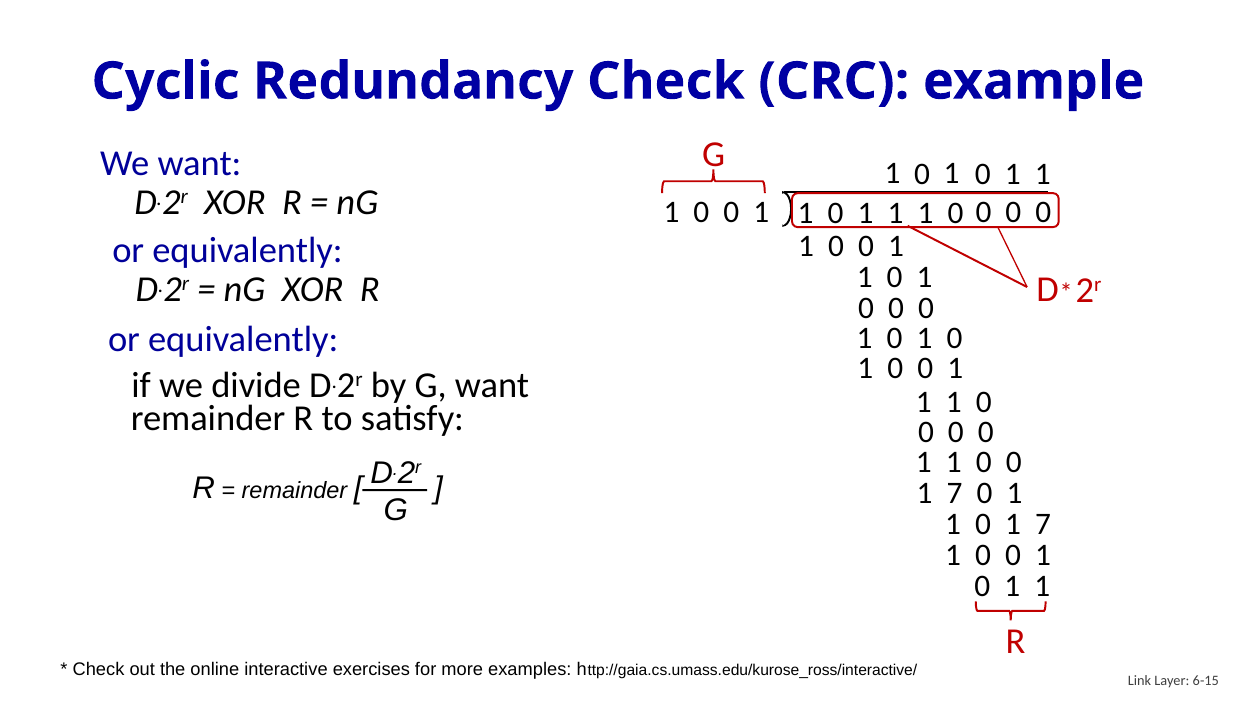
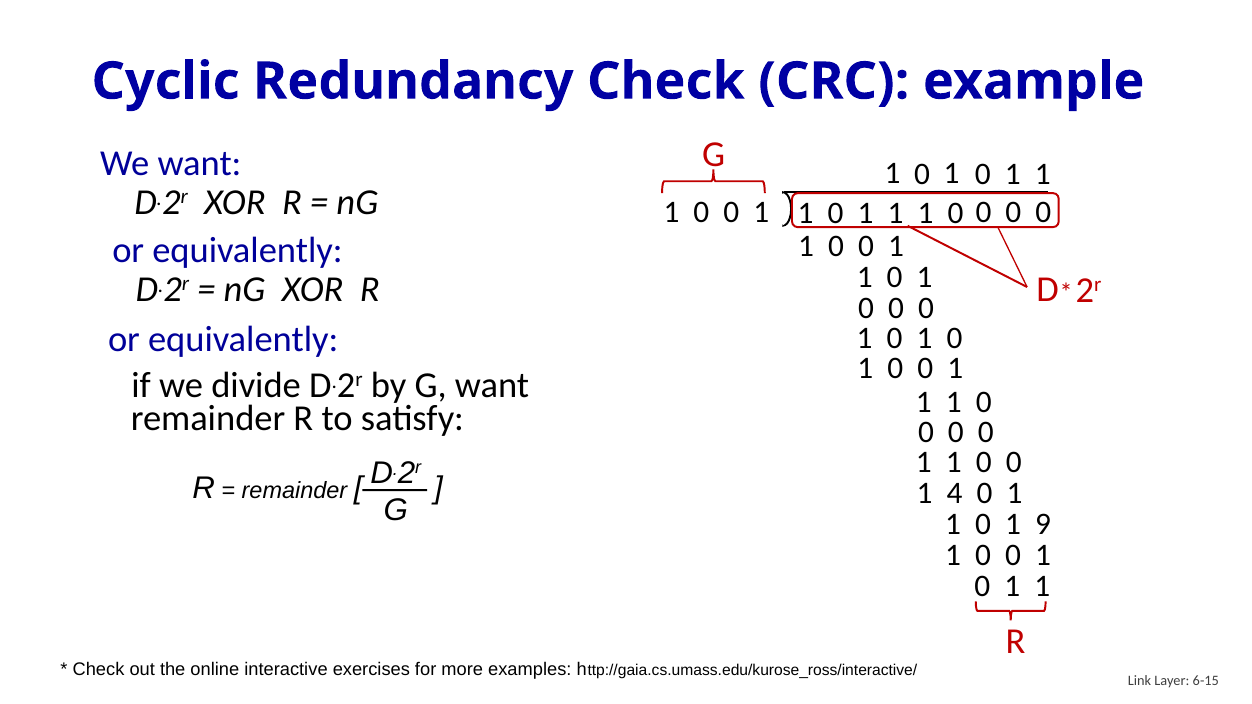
7 at (954, 494): 7 -> 4
0 1 7: 7 -> 9
